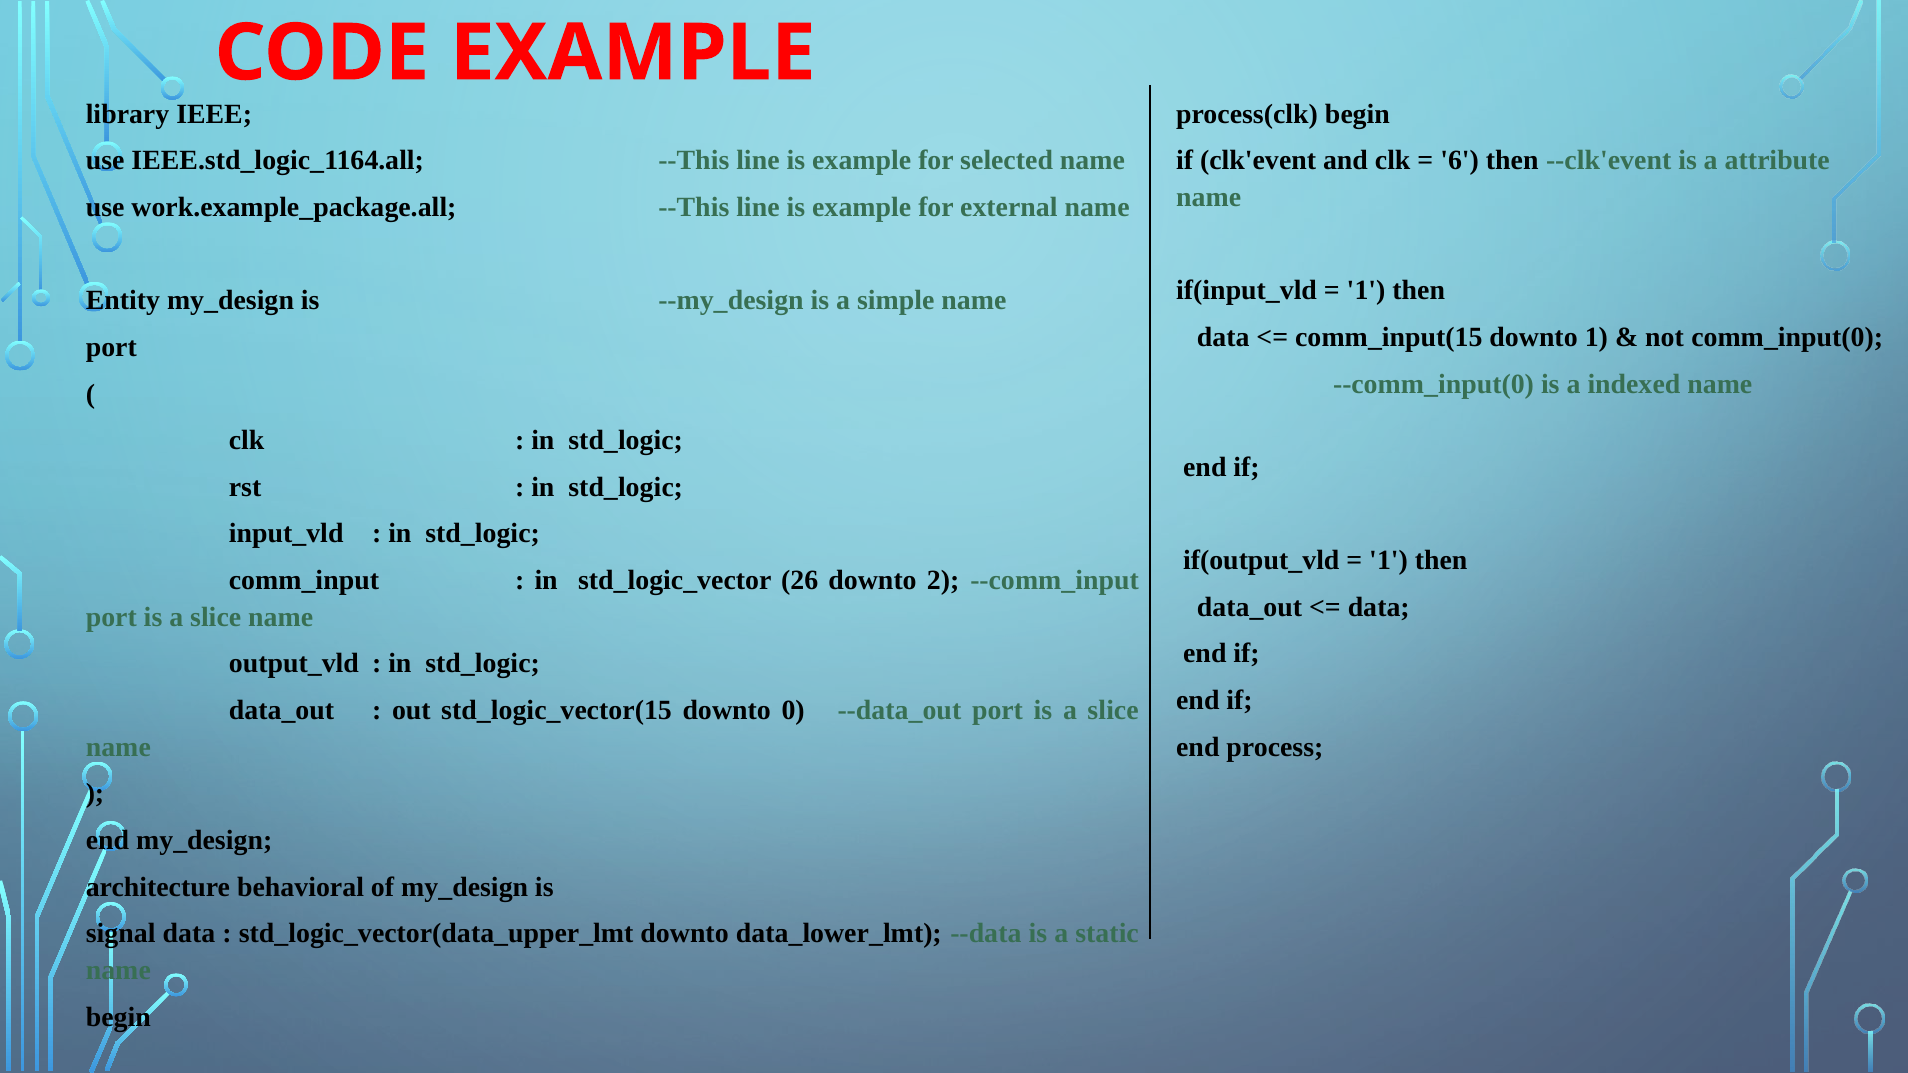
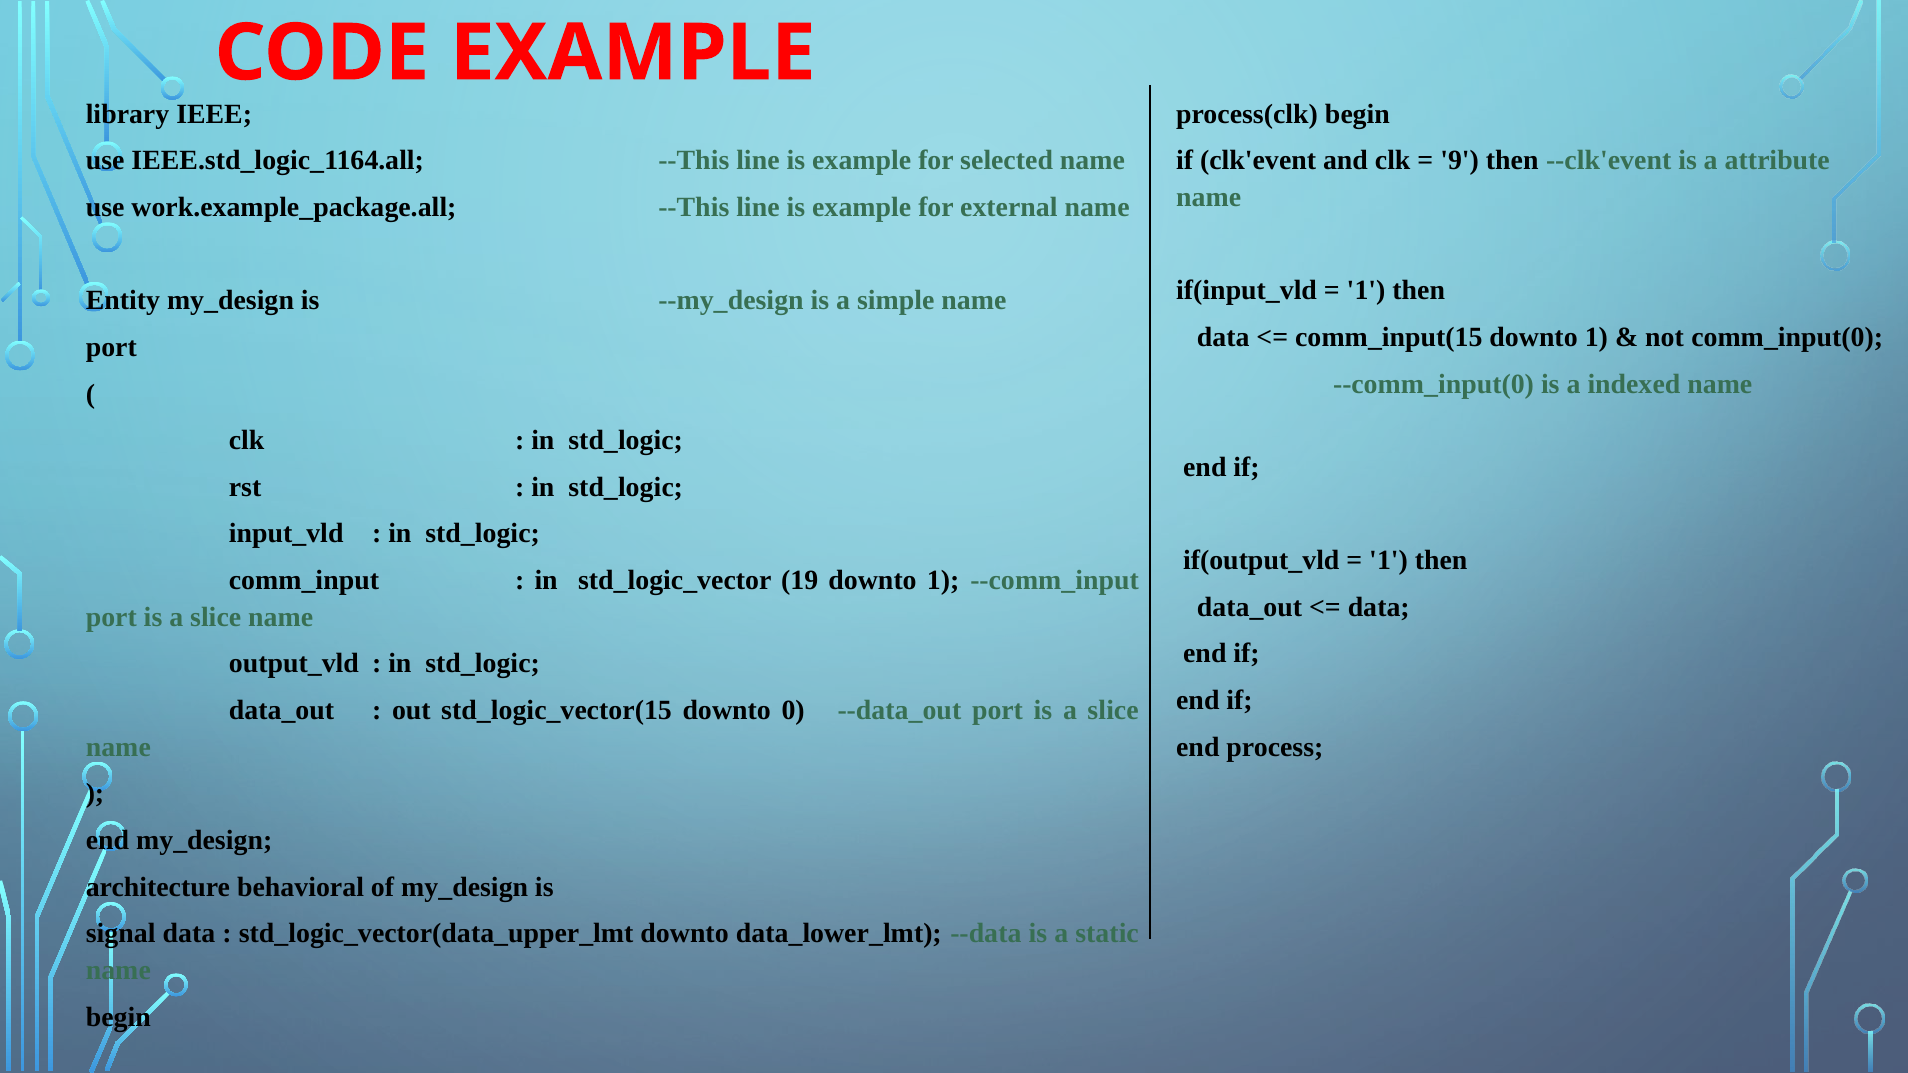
6: 6 -> 9
26: 26 -> 19
2 at (943, 581): 2 -> 1
